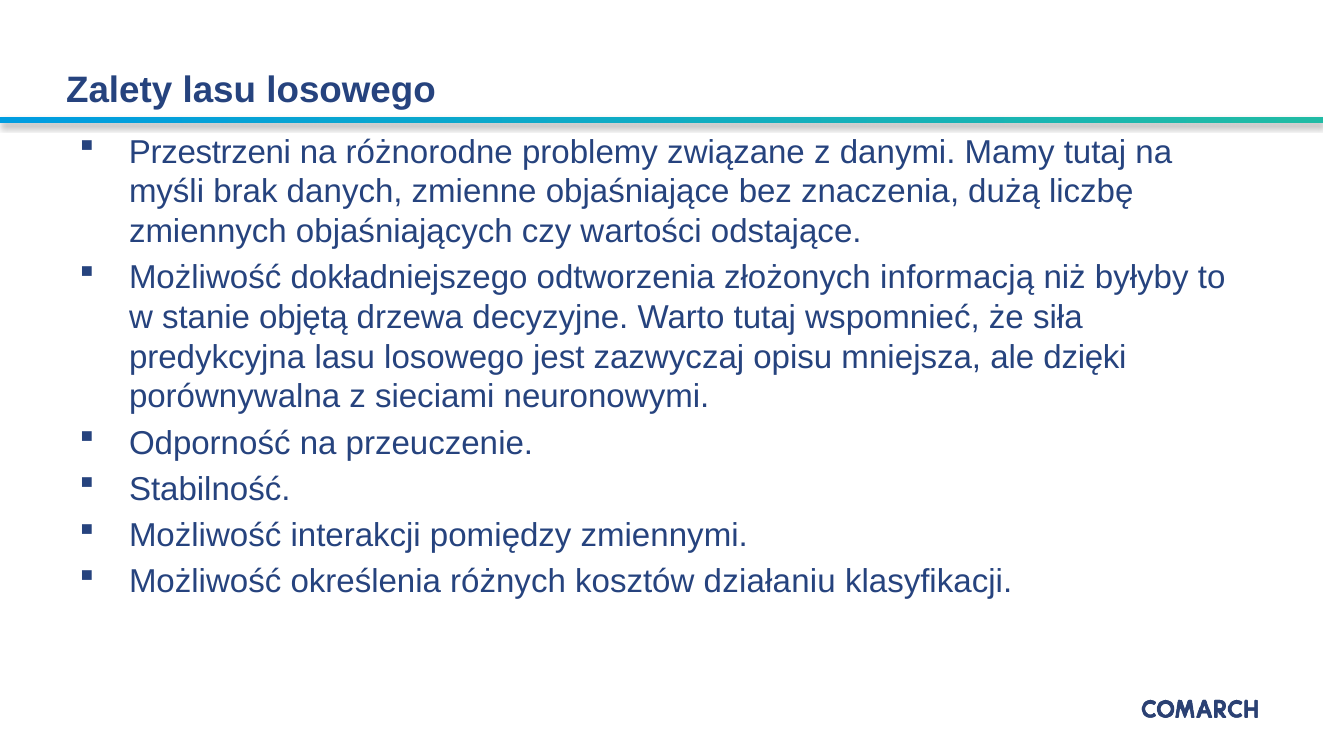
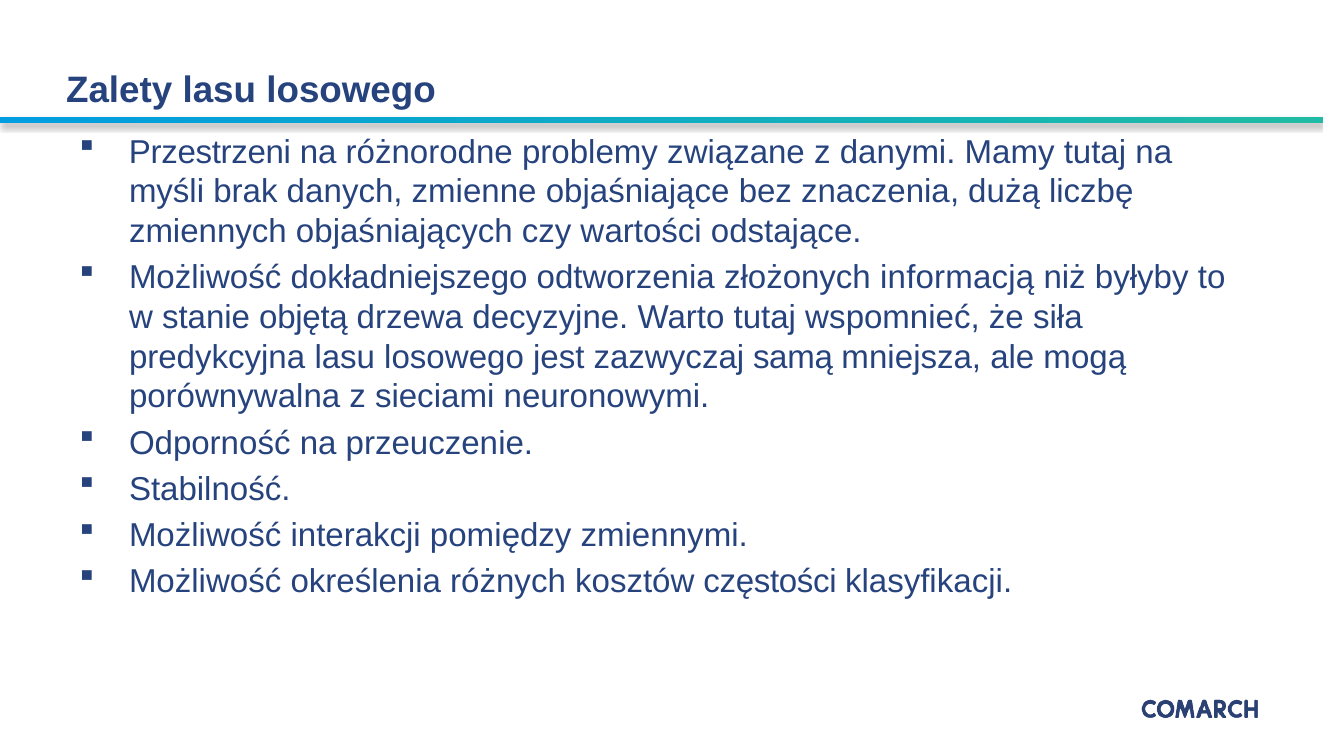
opisu: opisu -> samą
dzięki: dzięki -> mogą
działaniu: działaniu -> częstości
